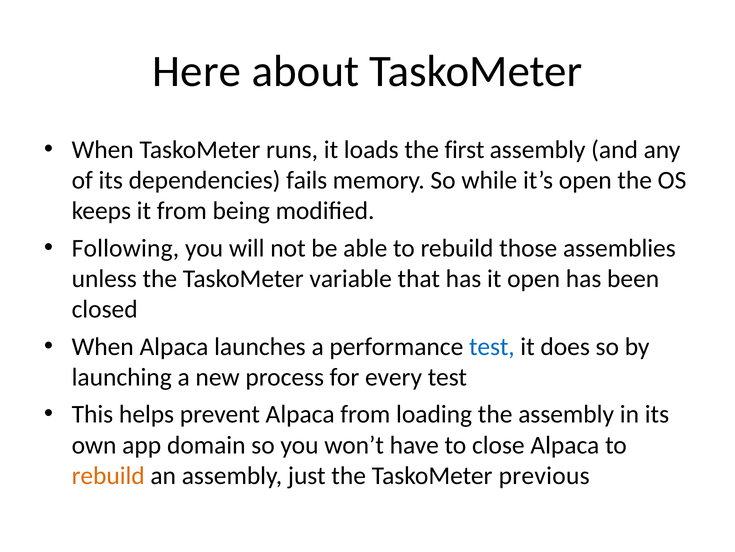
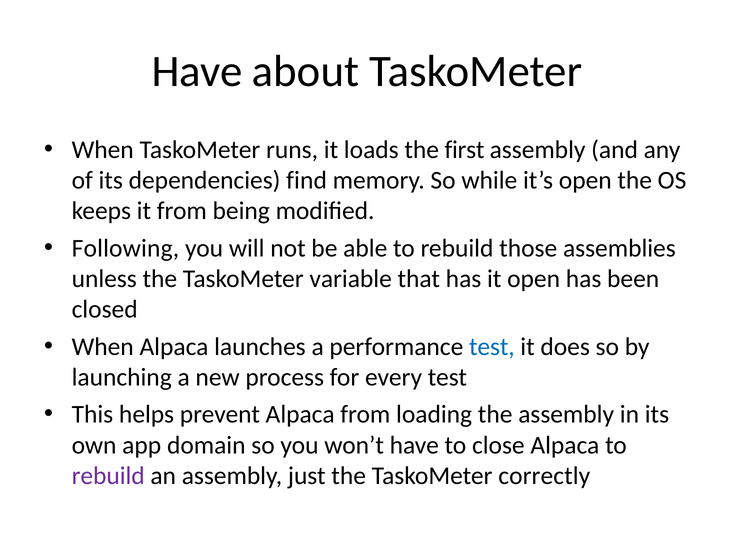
Here at (197, 71): Here -> Have
fails: fails -> find
rebuild at (108, 475) colour: orange -> purple
previous: previous -> correctly
